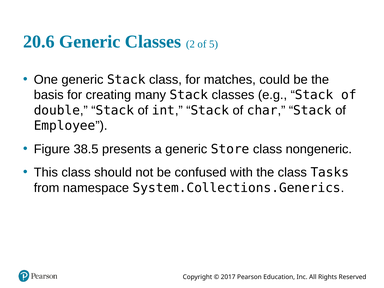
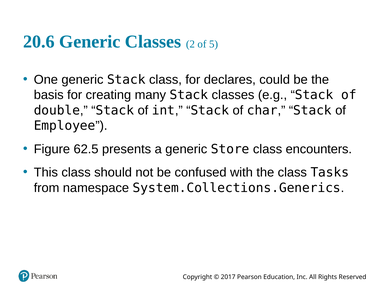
matches: matches -> declares
38.5: 38.5 -> 62.5
nongeneric: nongeneric -> encounters
